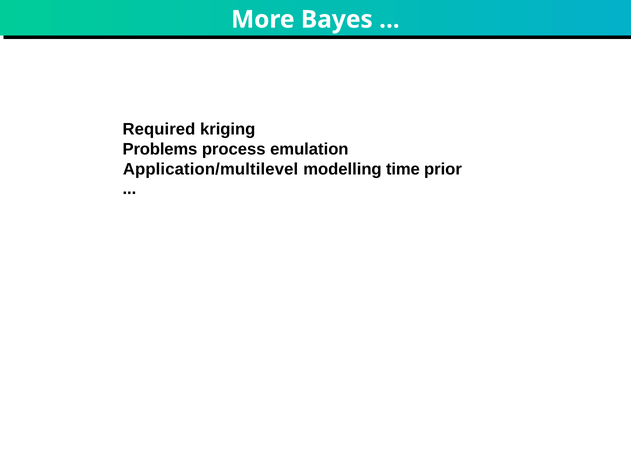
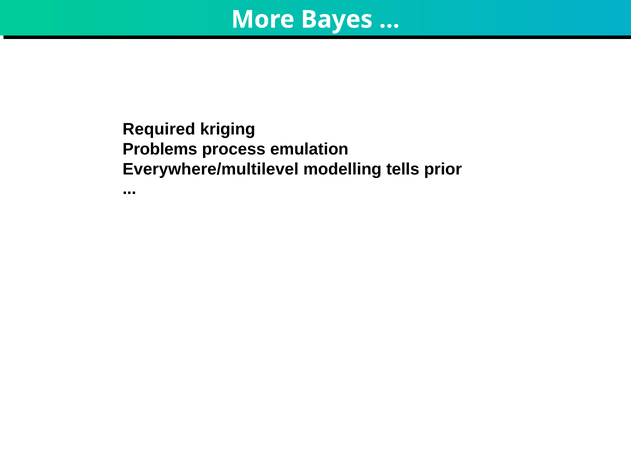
Application/multilevel: Application/multilevel -> Everywhere/multilevel
time: time -> tells
